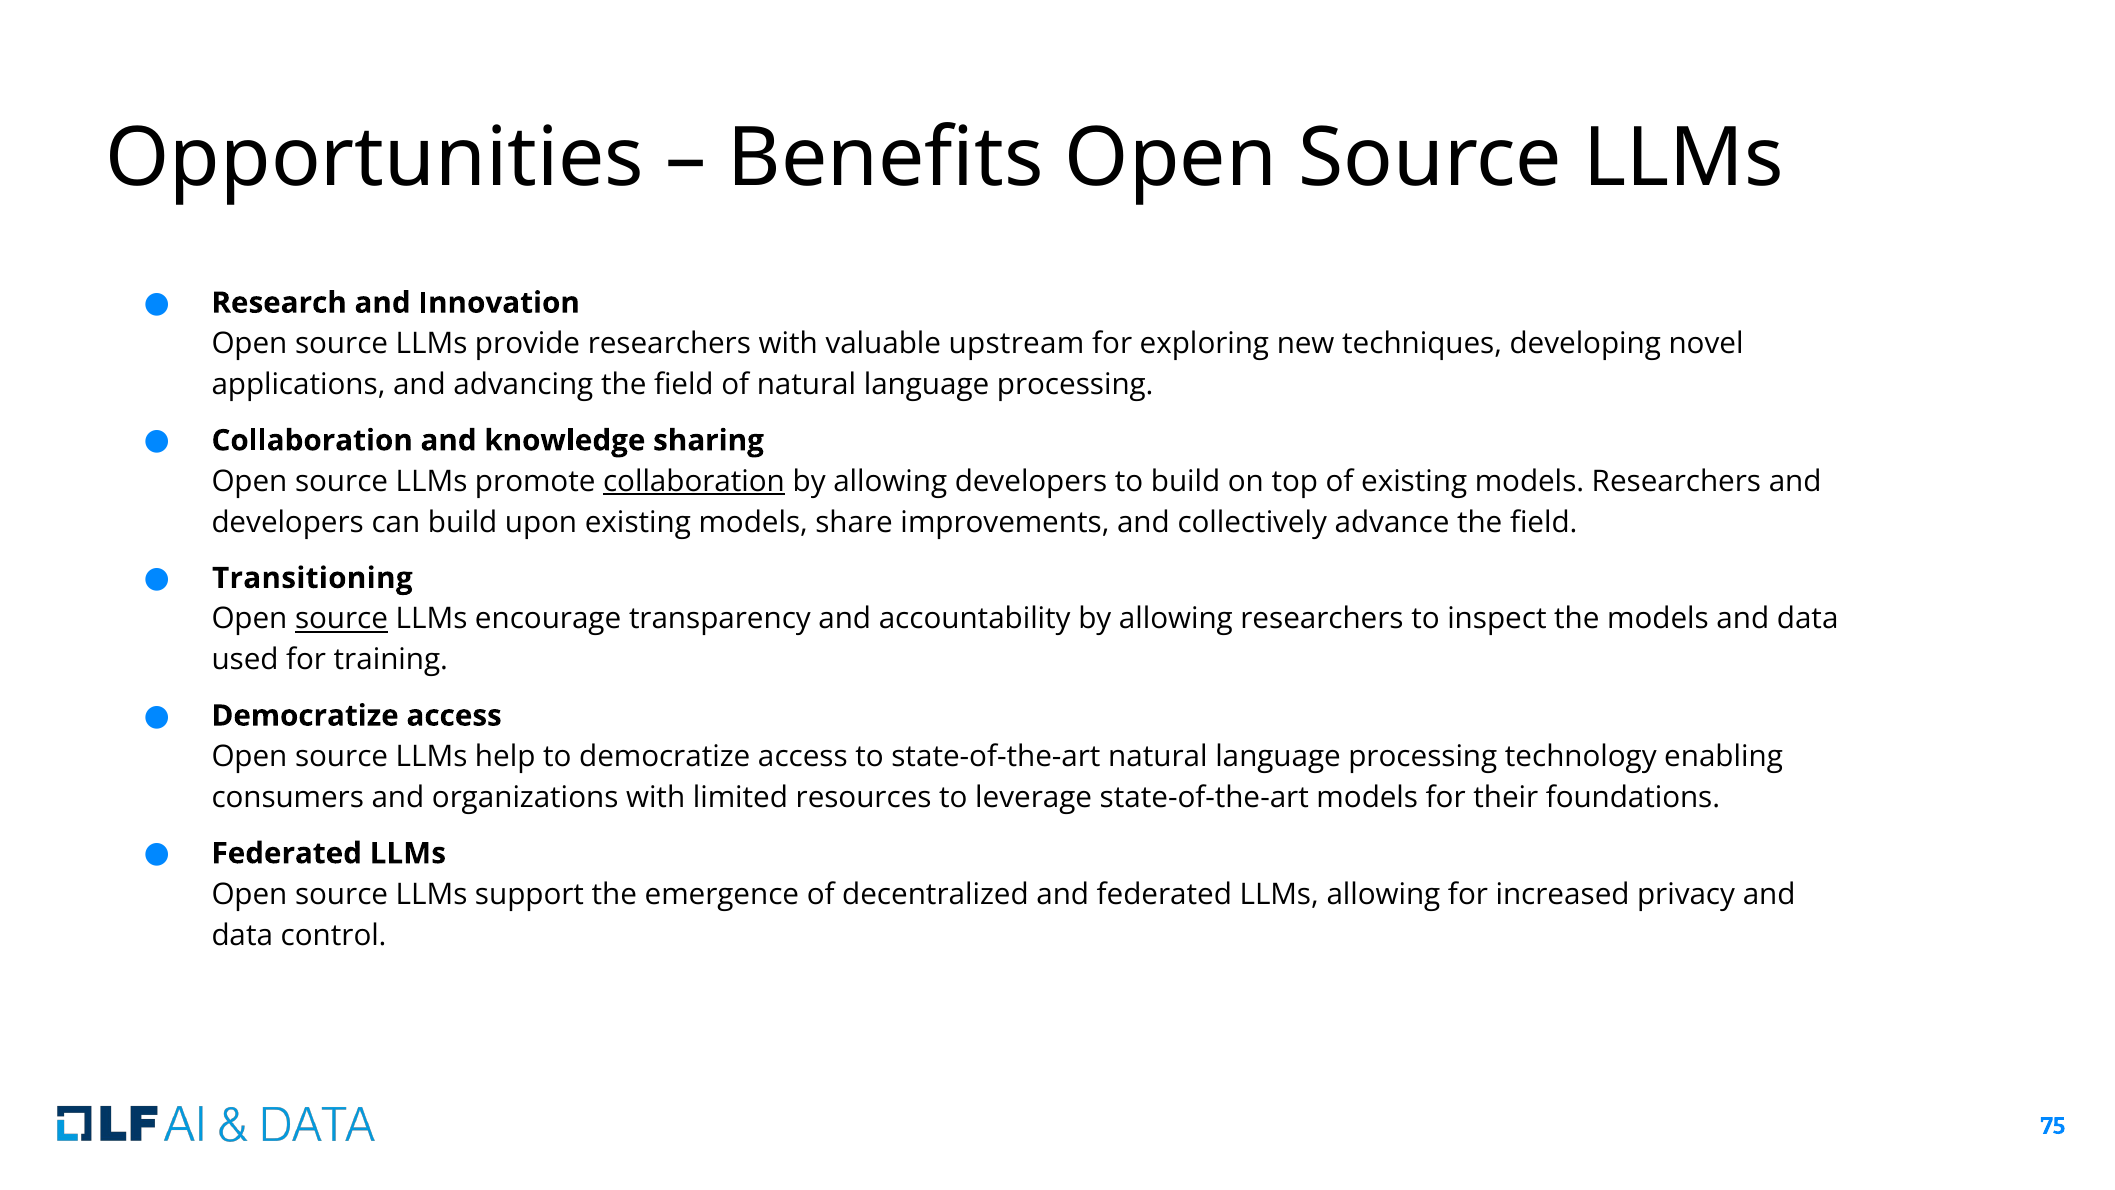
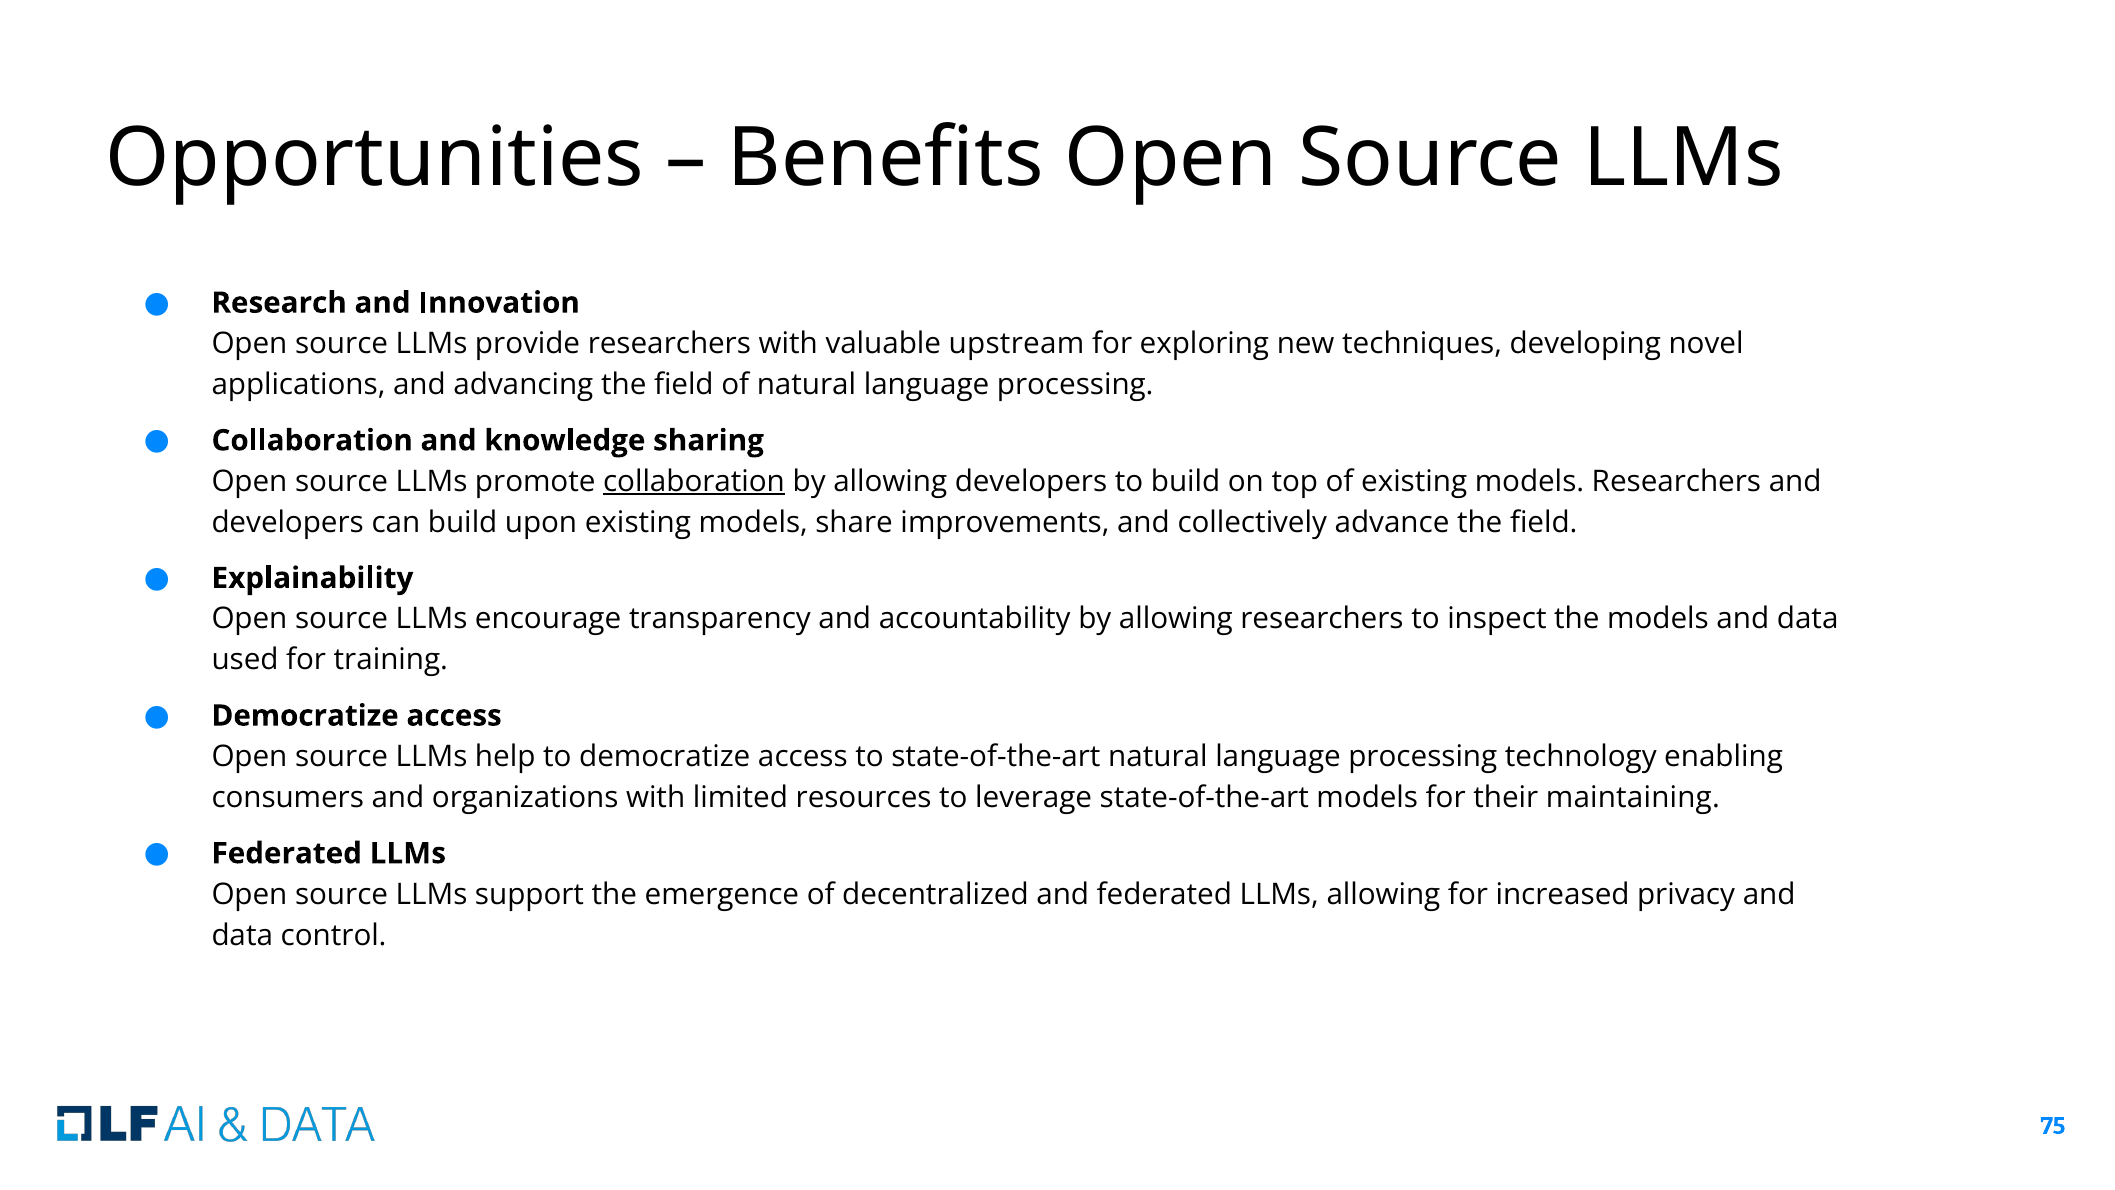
Transitioning: Transitioning -> Explainability
source at (342, 619) underline: present -> none
foundations: foundations -> maintaining
